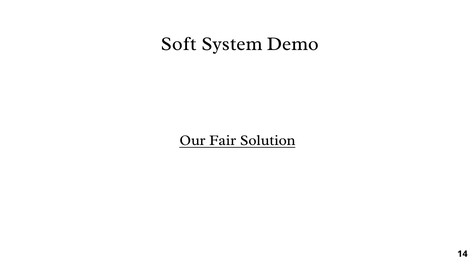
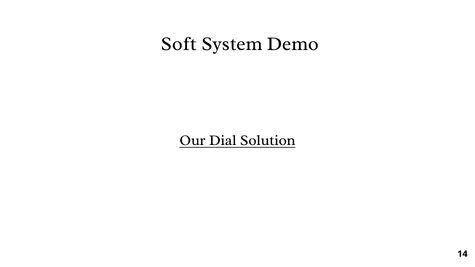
Fair: Fair -> Dial
